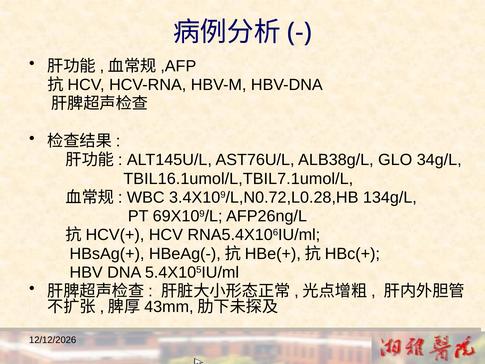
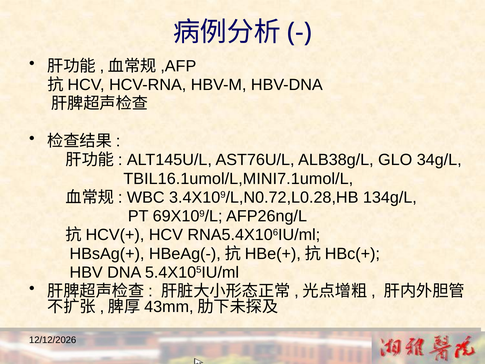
TBIL16.1umol/L,TBIL7.1umol/L: TBIL16.1umol/L,TBIL7.1umol/L -> TBIL16.1umol/L,MINI7.1umol/L
